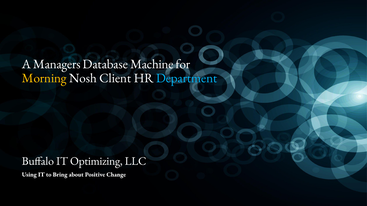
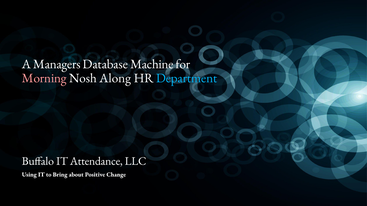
Morning colour: yellow -> pink
Client: Client -> Along
Optimizing: Optimizing -> Attendance
